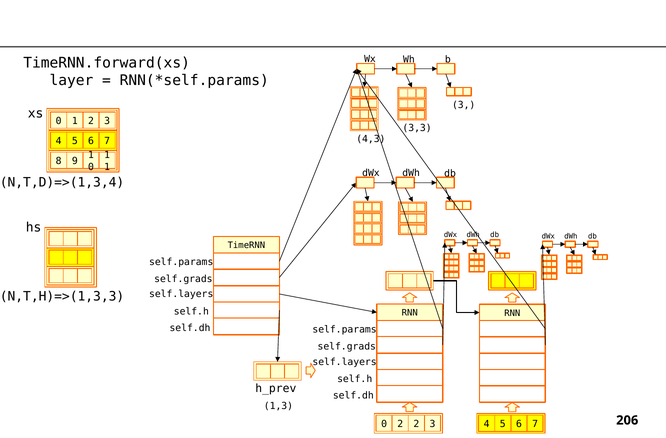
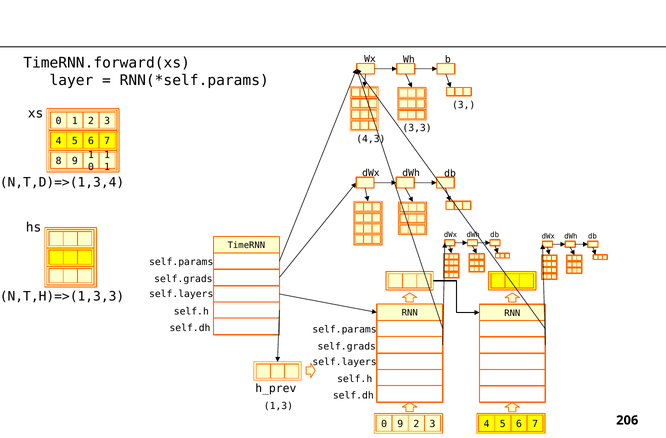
0 2: 2 -> 9
